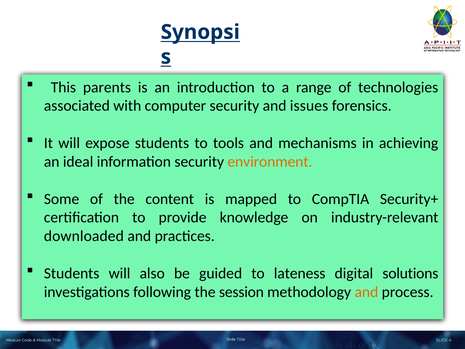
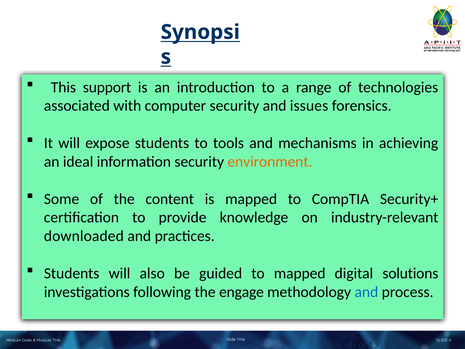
parents: parents -> support
to lateness: lateness -> mapped
session: session -> engage
and at (366, 292) colour: orange -> blue
